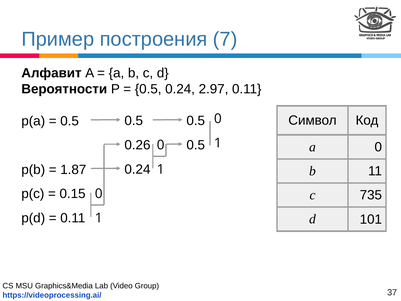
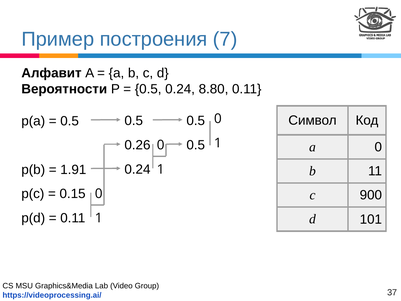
2.97: 2.97 -> 8.80
1.87: 1.87 -> 1.91
735: 735 -> 900
